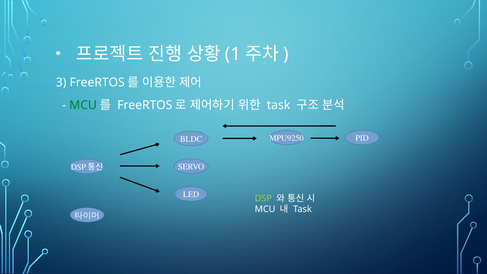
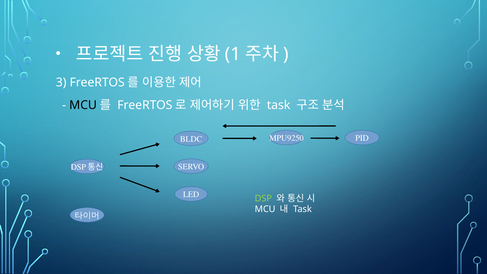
MCU at (83, 105) colour: green -> black
